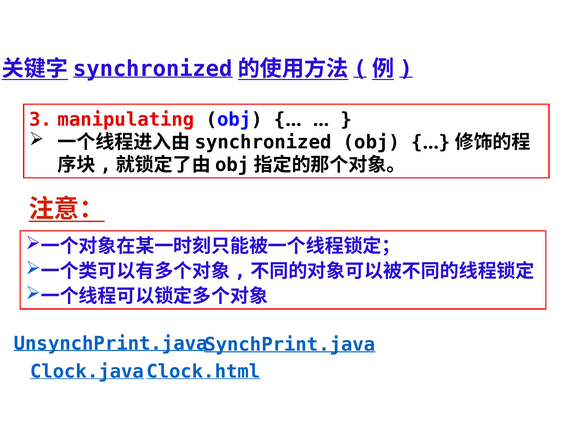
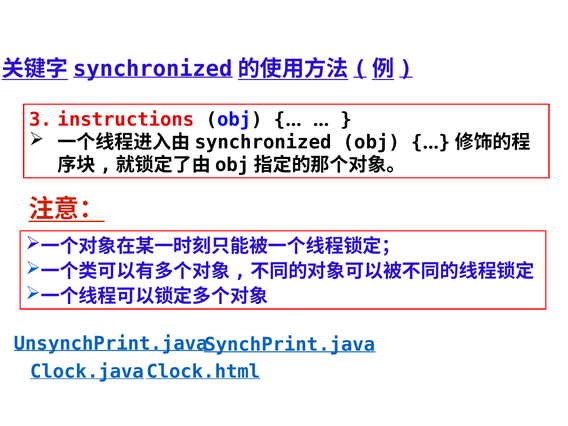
manipulating: manipulating -> instructions
